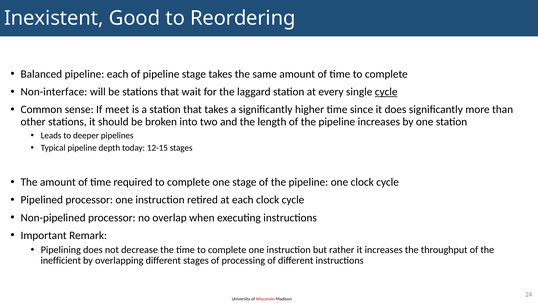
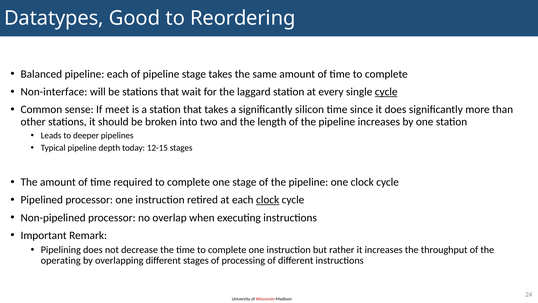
Inexistent: Inexistent -> Datatypes
higher: higher -> silicon
clock at (268, 200) underline: none -> present
inefficient: inefficient -> operating
